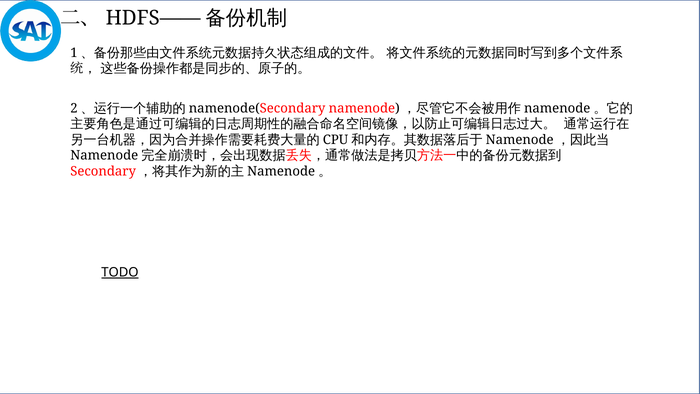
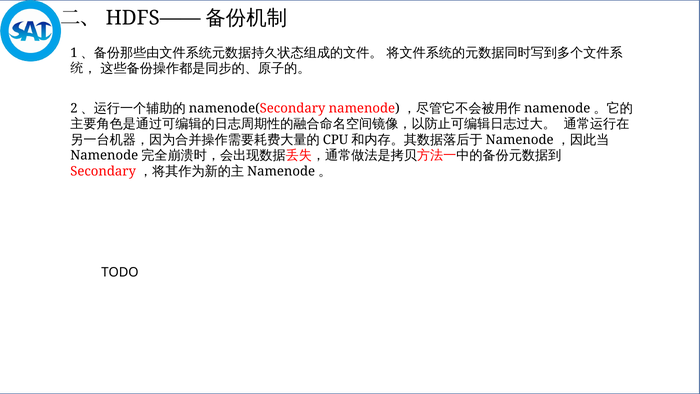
TODO underline: present -> none
